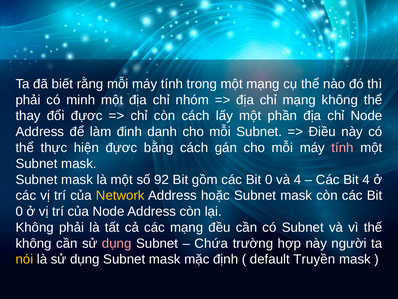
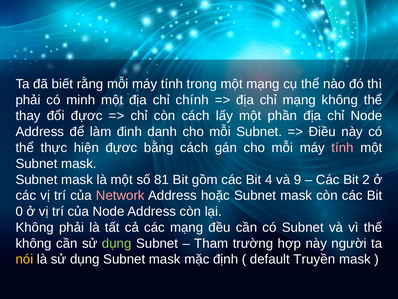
nhóm: nhóm -> chính
92: 92 -> 81
gồm các Bit 0: 0 -> 4
và 4: 4 -> 9
Bit 4: 4 -> 2
Network colour: yellow -> pink
dụng at (117, 243) colour: pink -> light green
Chứa: Chứa -> Tham
